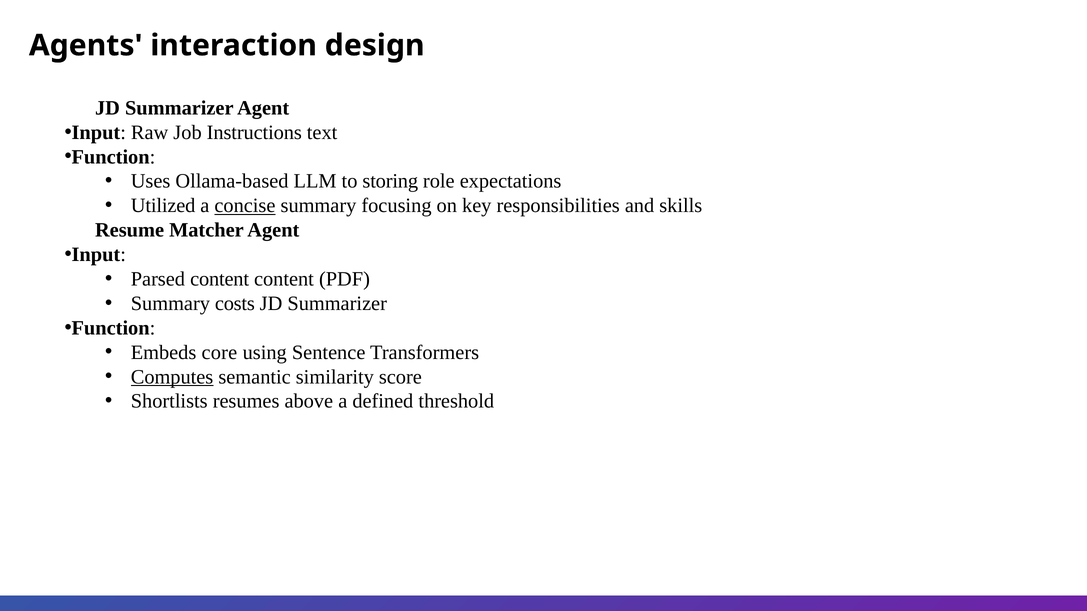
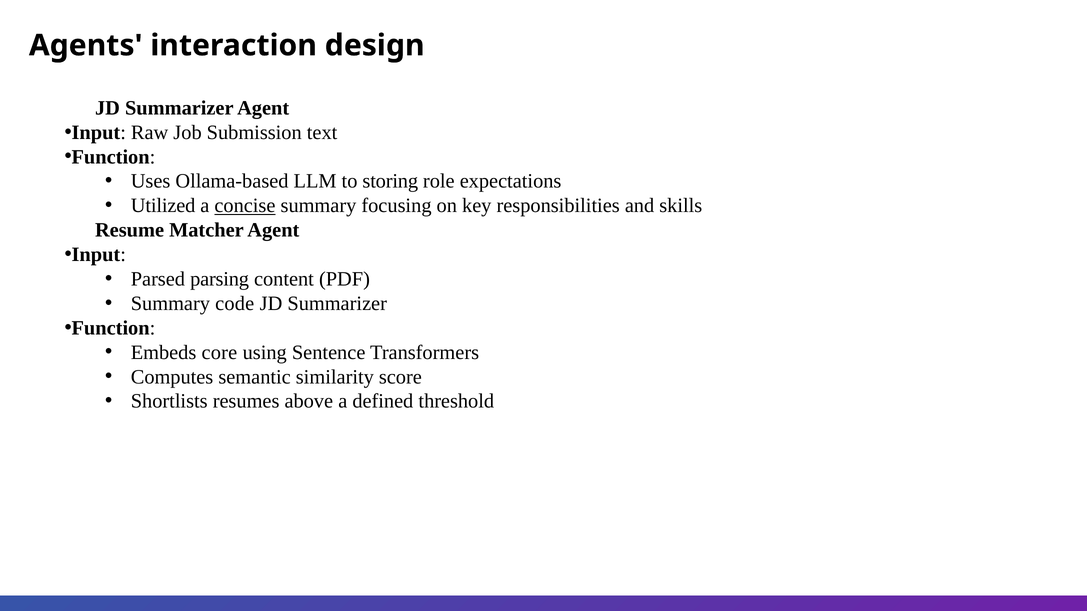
Instructions: Instructions -> Submission
Parsed content: content -> parsing
costs: costs -> code
Computes underline: present -> none
